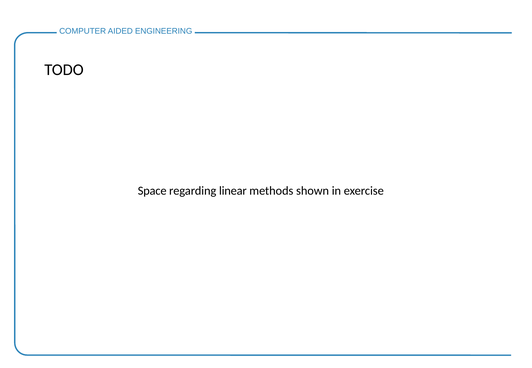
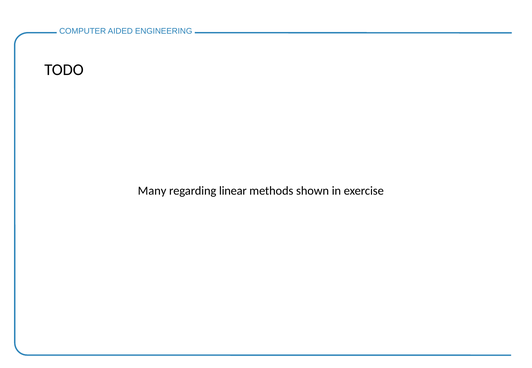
Space: Space -> Many
